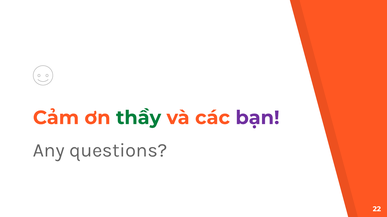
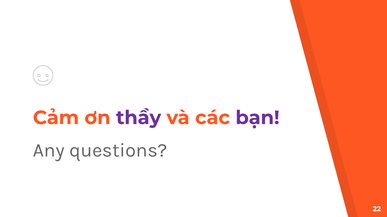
thầy colour: green -> purple
